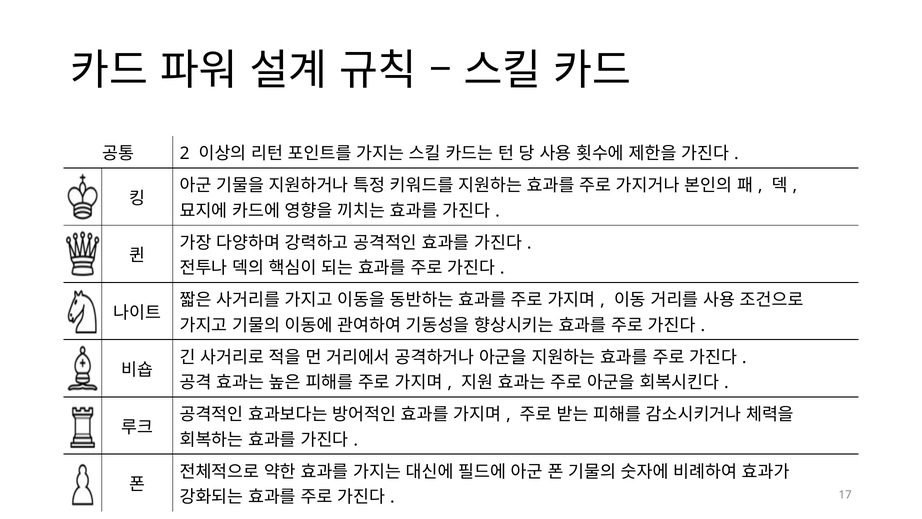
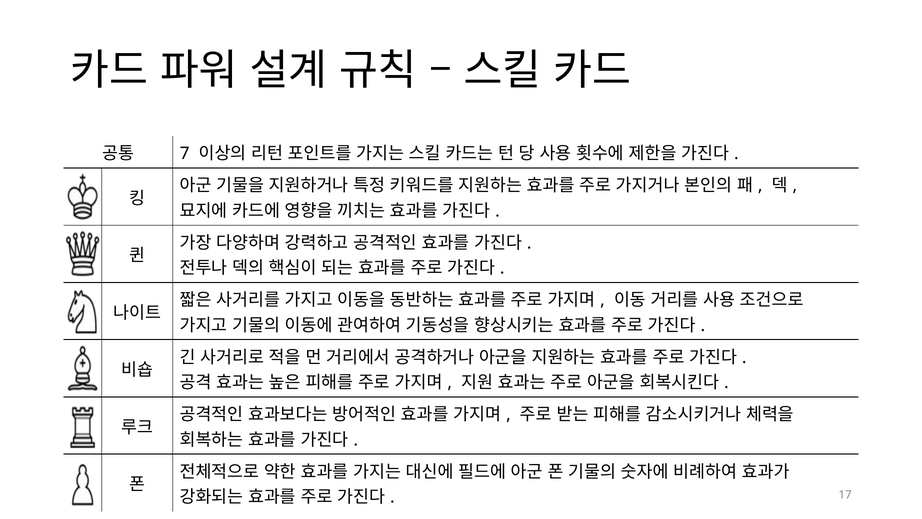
2: 2 -> 7
